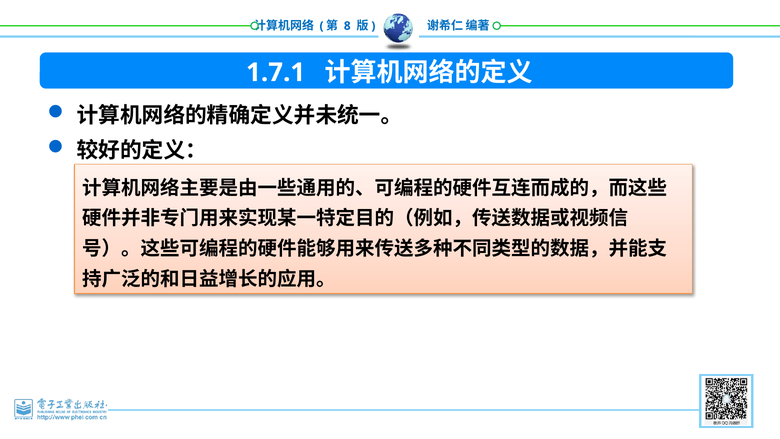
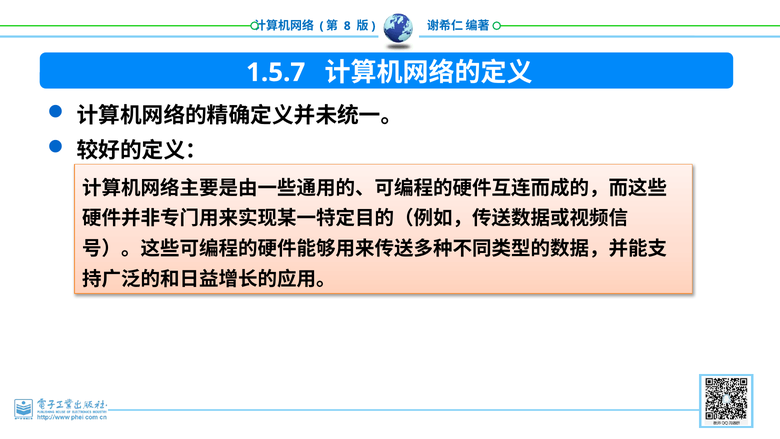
1.7.1: 1.7.1 -> 1.5.7
